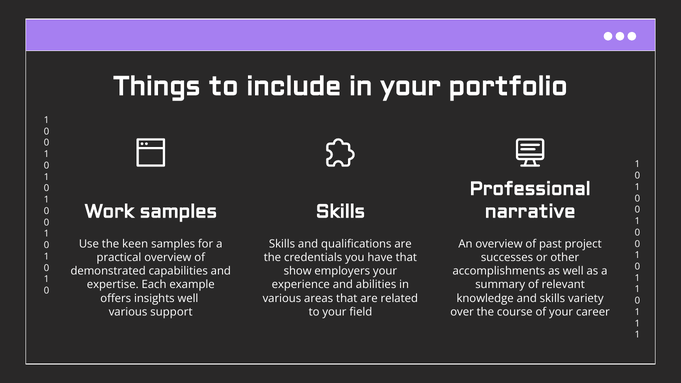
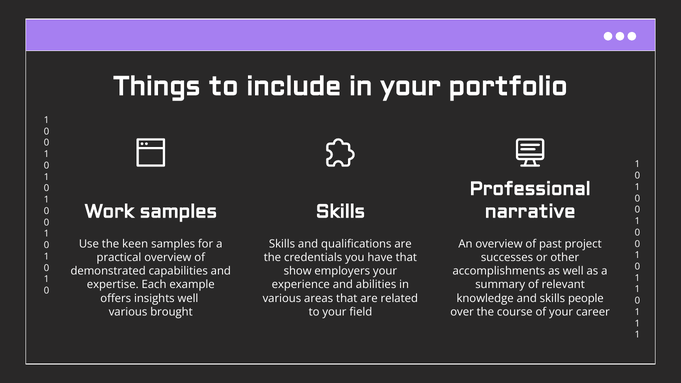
variety: variety -> people
support: support -> brought
